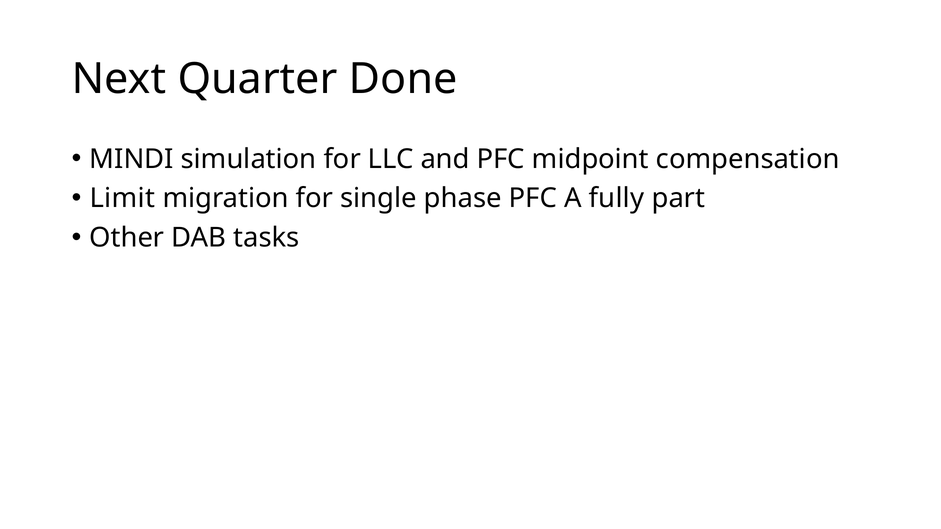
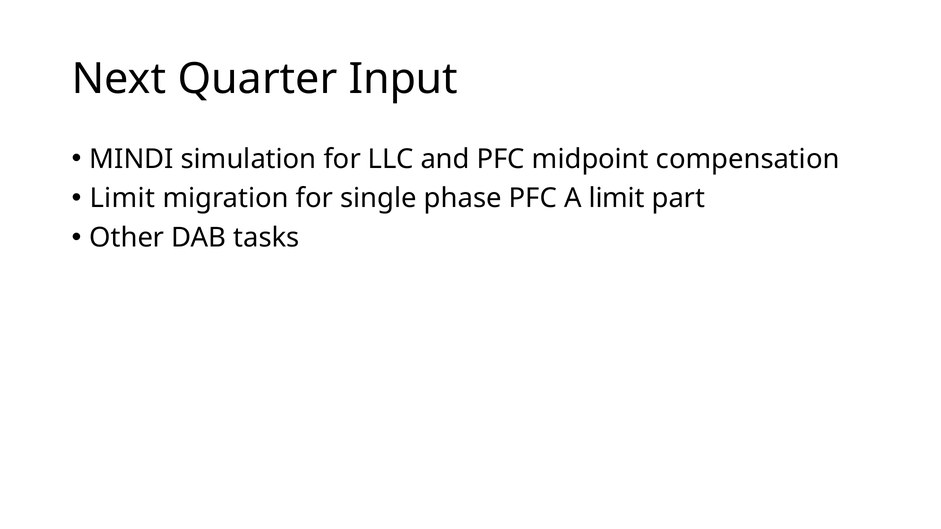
Done: Done -> Input
A fully: fully -> limit
